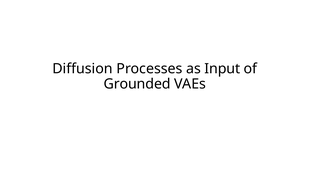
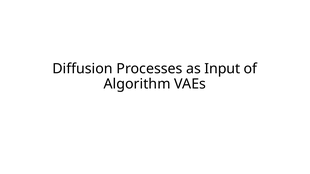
Grounded: Grounded -> Algorithm
